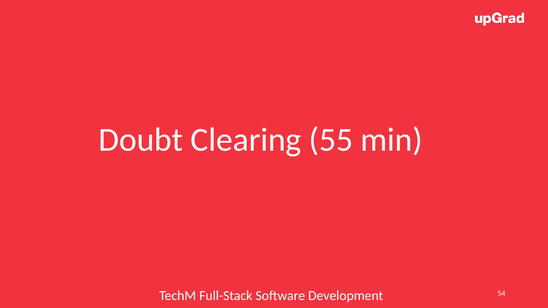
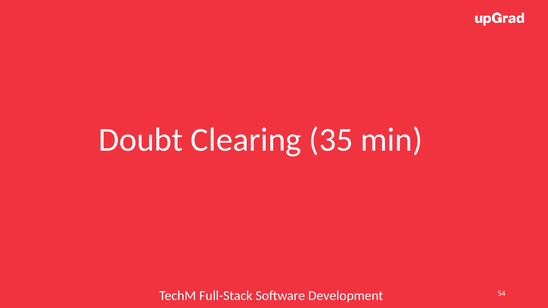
55: 55 -> 35
